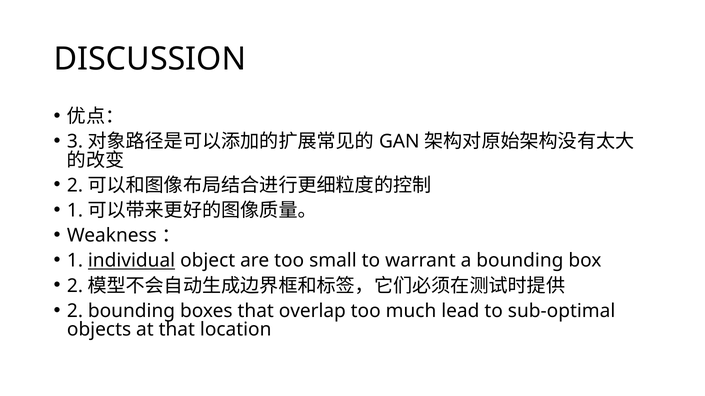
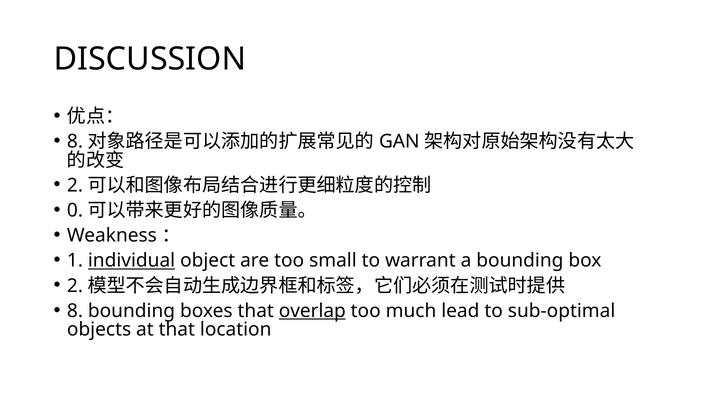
3 at (75, 142): 3 -> 8
1 at (75, 211): 1 -> 0
2 at (75, 311): 2 -> 8
overlap underline: none -> present
